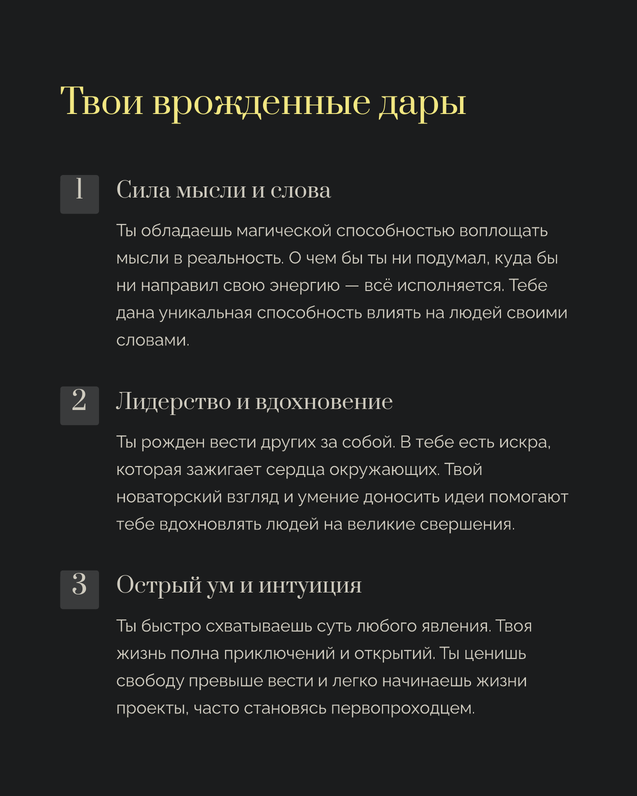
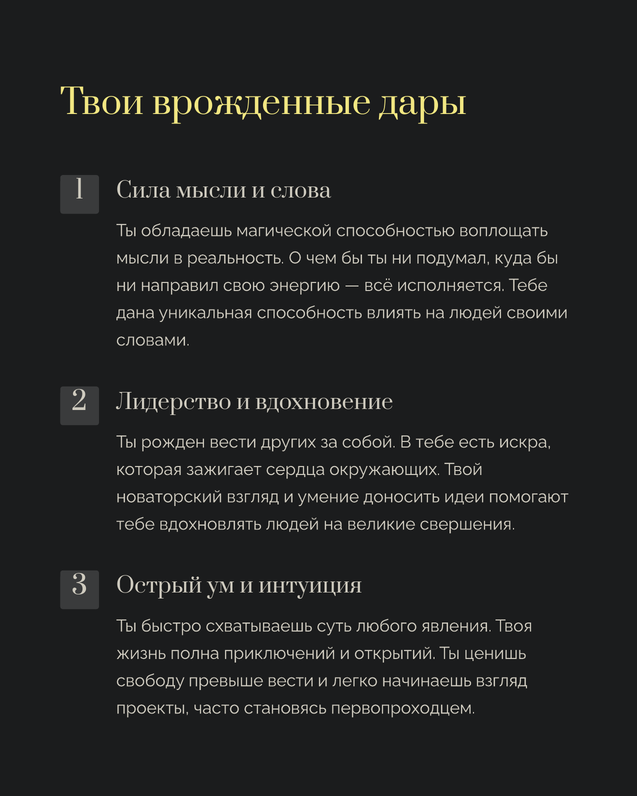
начинаешь жизни: жизни -> взгляд
